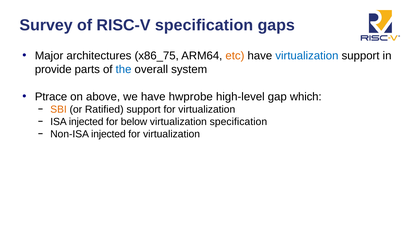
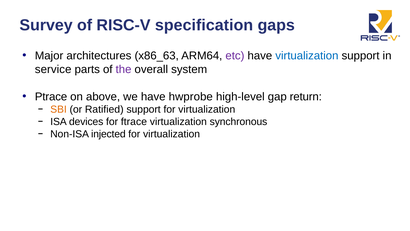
x86_75: x86_75 -> x86_63
etc colour: orange -> purple
provide: provide -> service
the colour: blue -> purple
which: which -> return
ISA injected: injected -> devices
below: below -> ftrace
virtualization specification: specification -> synchronous
